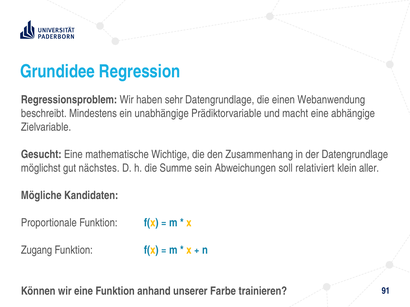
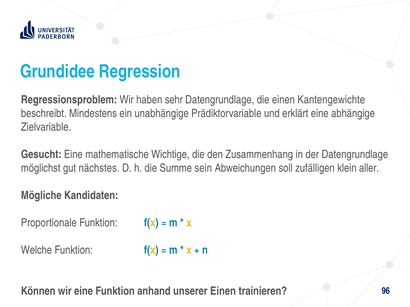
Webanwendung: Webanwendung -> Kantengewichte
macht: macht -> erklärt
relativiert: relativiert -> zufälligen
Zugang: Zugang -> Welche
unserer Farbe: Farbe -> Einen
91: 91 -> 96
